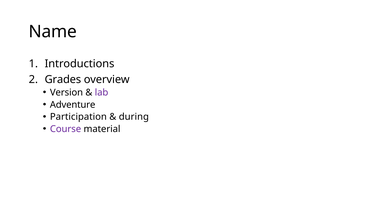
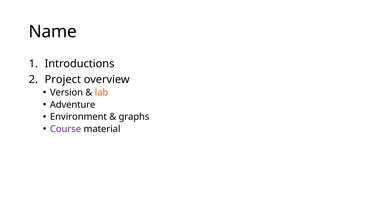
Grades: Grades -> Project
lab colour: purple -> orange
Participation: Participation -> Environment
during: during -> graphs
